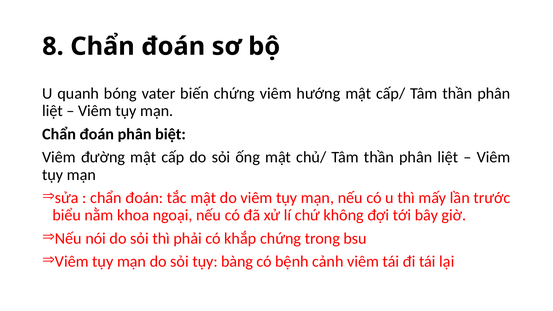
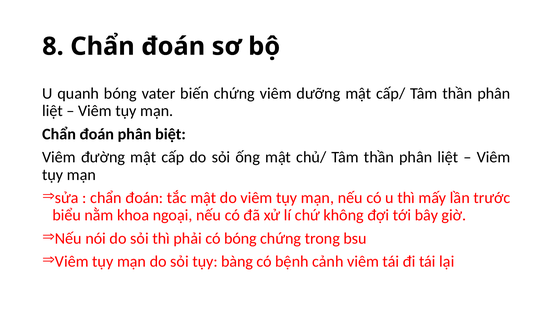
hướng: hướng -> dưỡng
có khắp: khắp -> bóng
